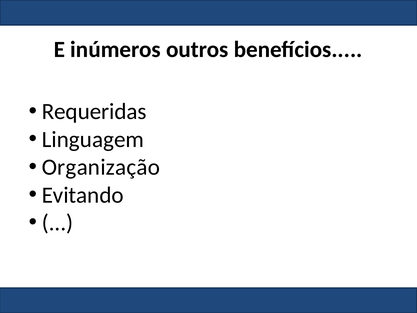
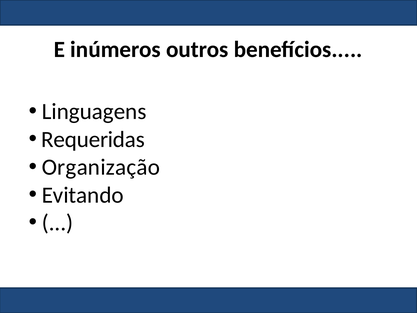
Requeridas: Requeridas -> Linguagens
Linguagem: Linguagem -> Requeridas
